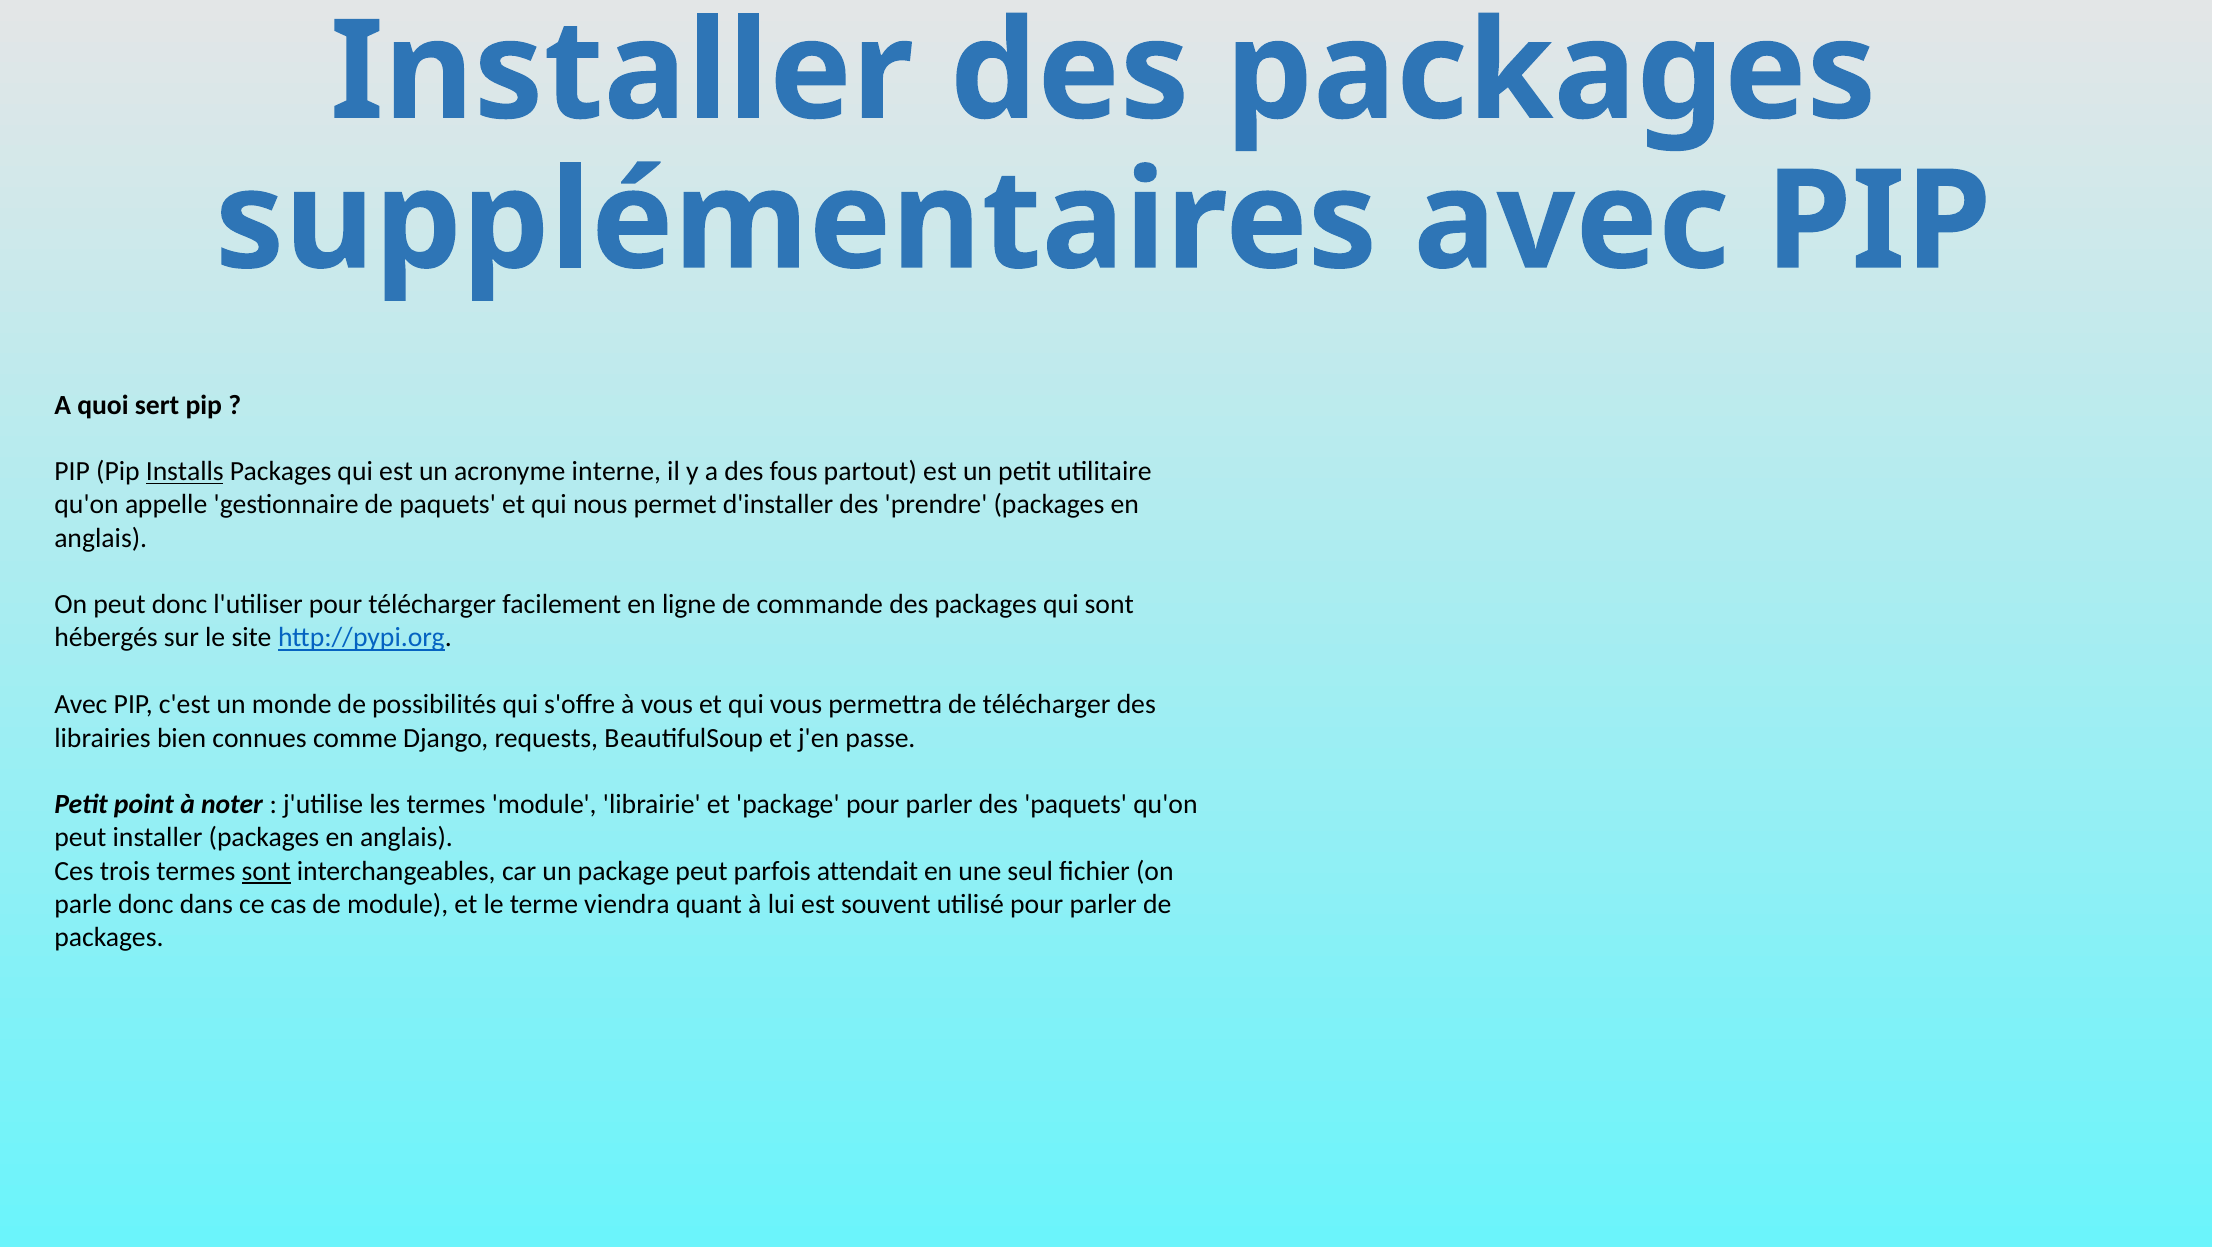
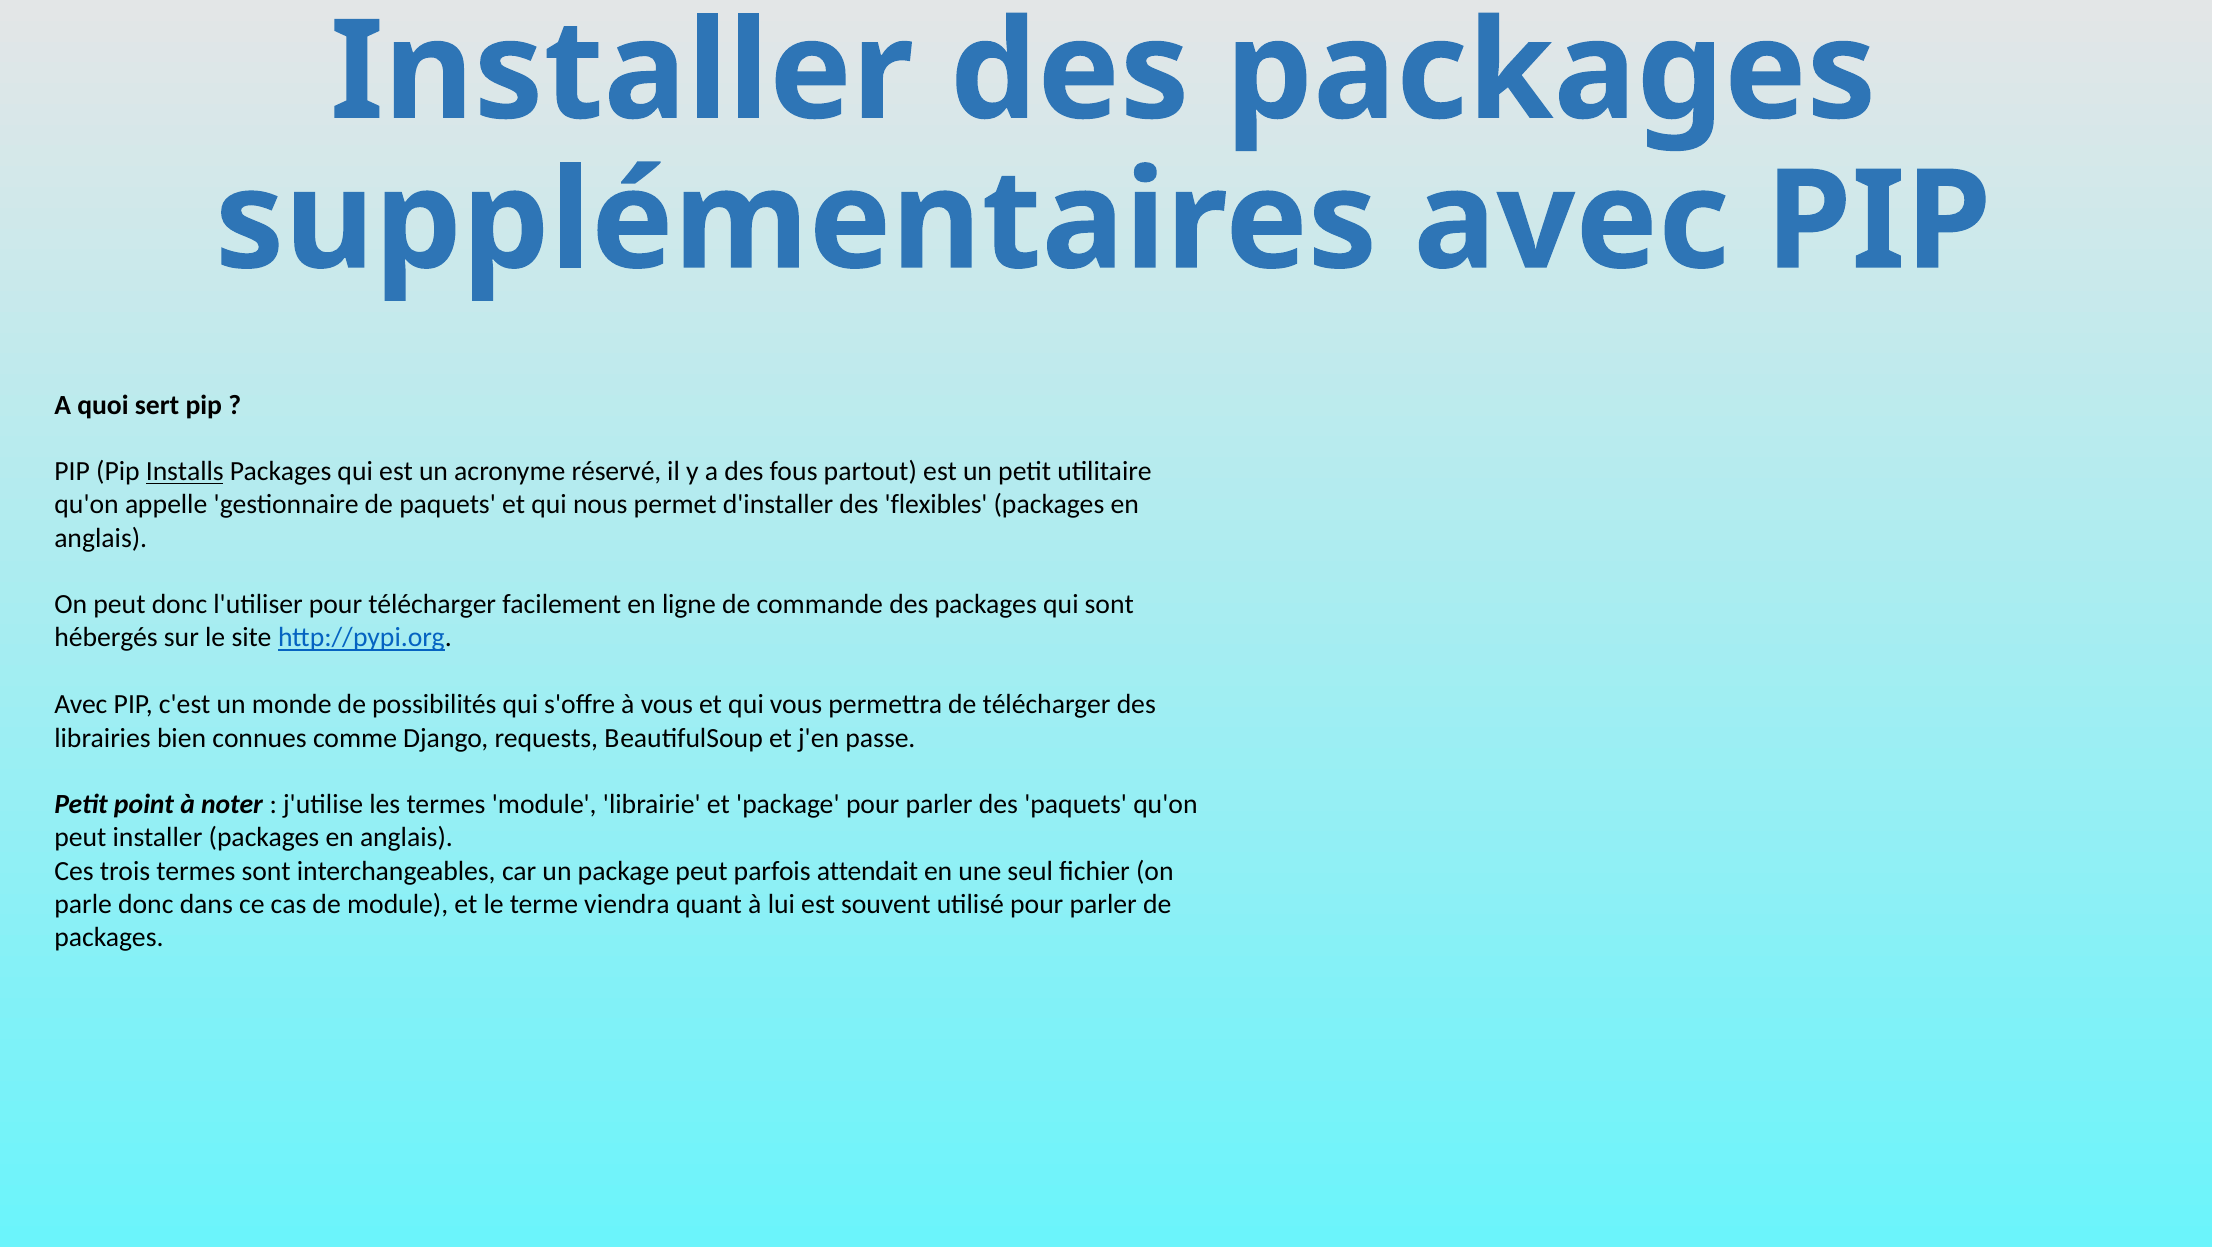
interne: interne -> réservé
prendre: prendre -> flexibles
sont at (266, 871) underline: present -> none
